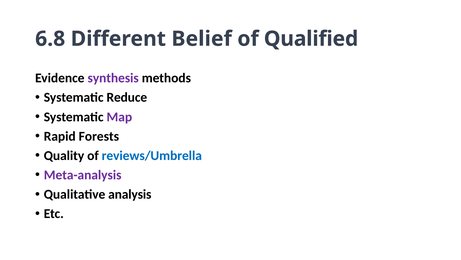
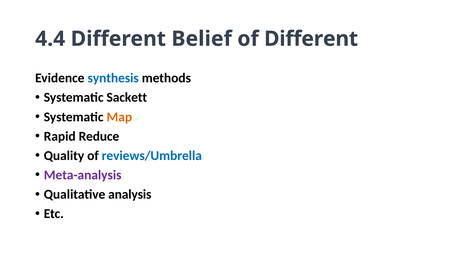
6.8: 6.8 -> 4.4
of Qualified: Qualified -> Different
synthesis colour: purple -> blue
Reduce: Reduce -> Sackett
Map colour: purple -> orange
Forests: Forests -> Reduce
